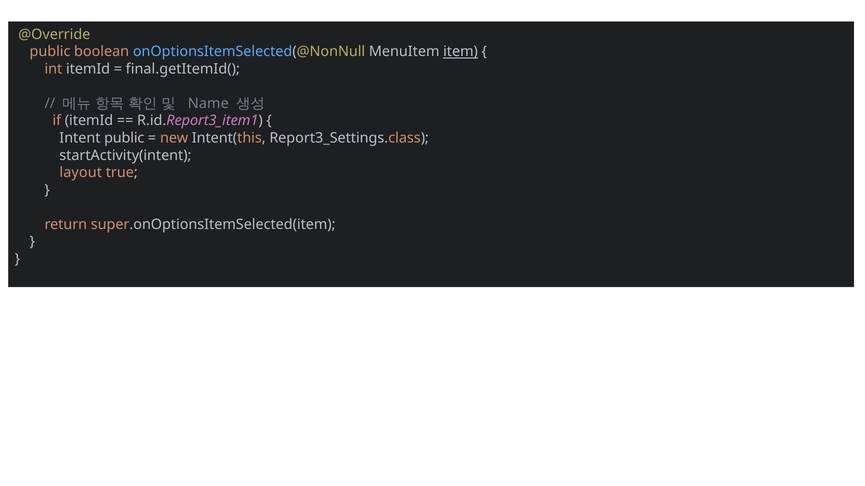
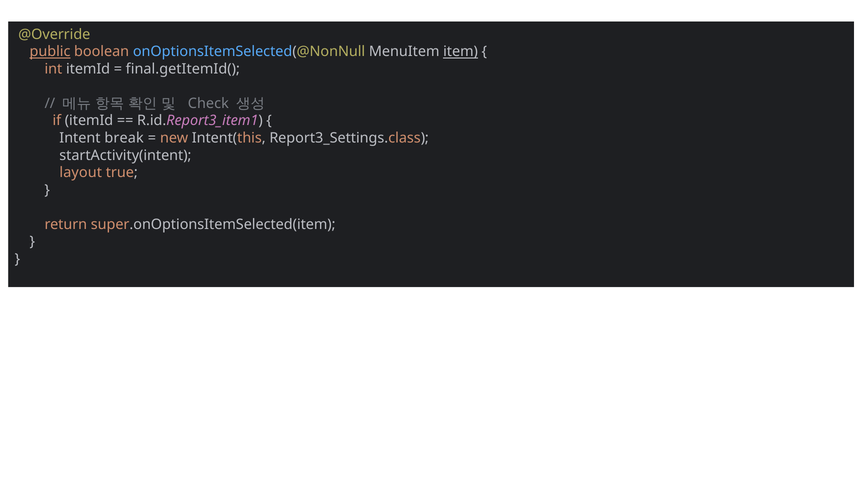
public at (50, 52) underline: none -> present
Name: Name -> Check
Intent public: public -> break
